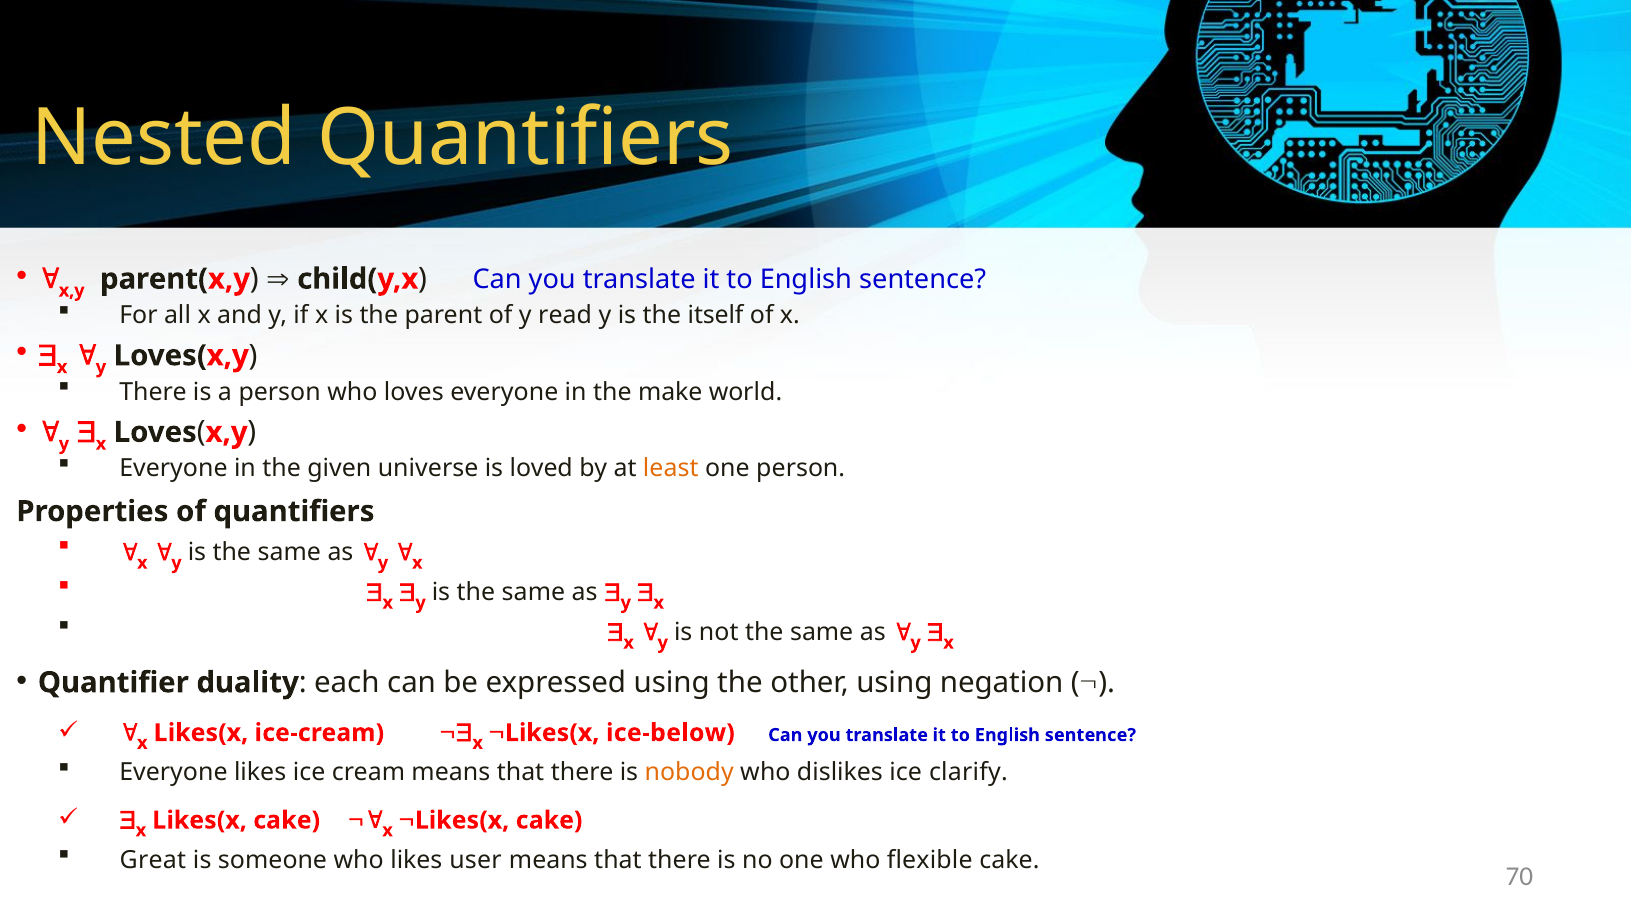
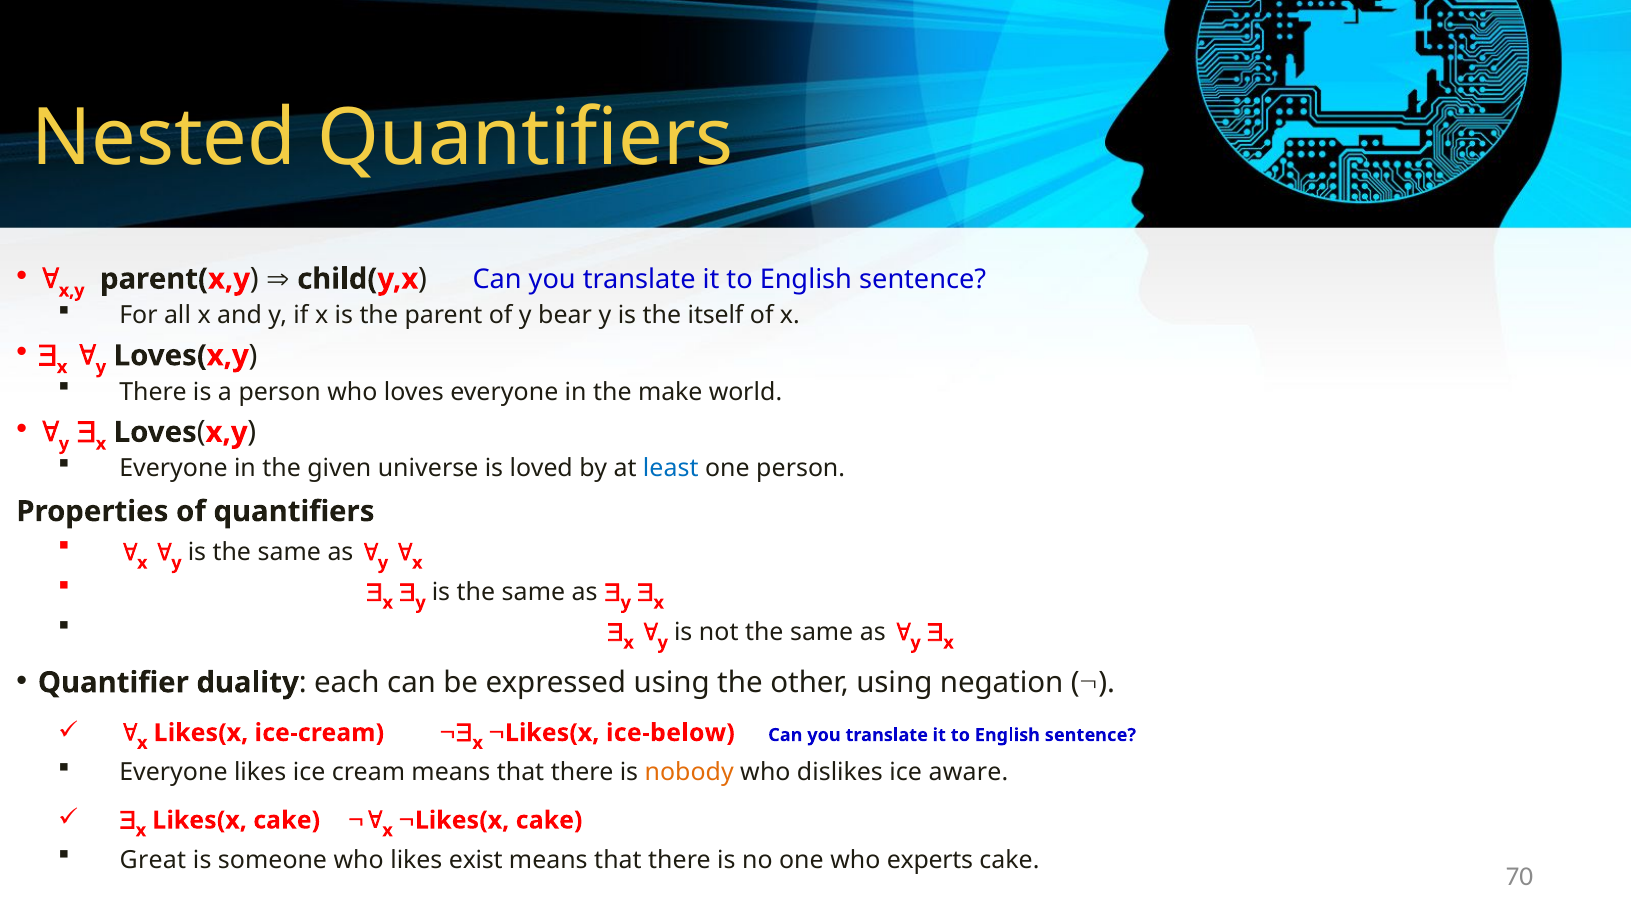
read: read -> bear
least colour: orange -> blue
clarify: clarify -> aware
user: user -> exist
flexible: flexible -> experts
